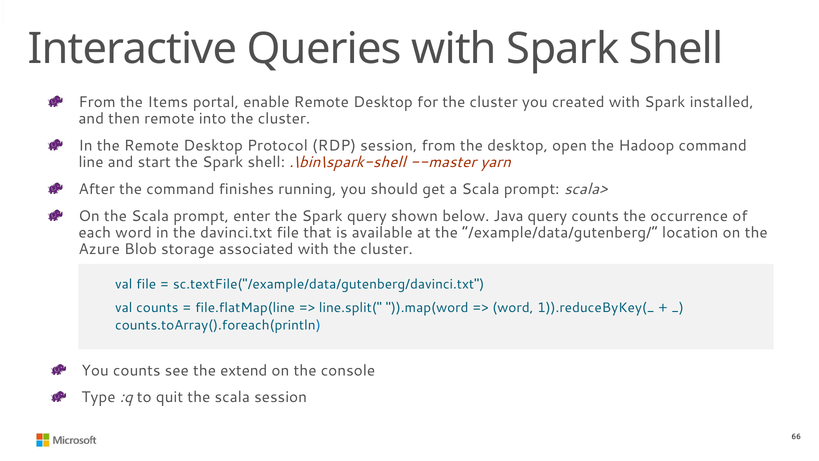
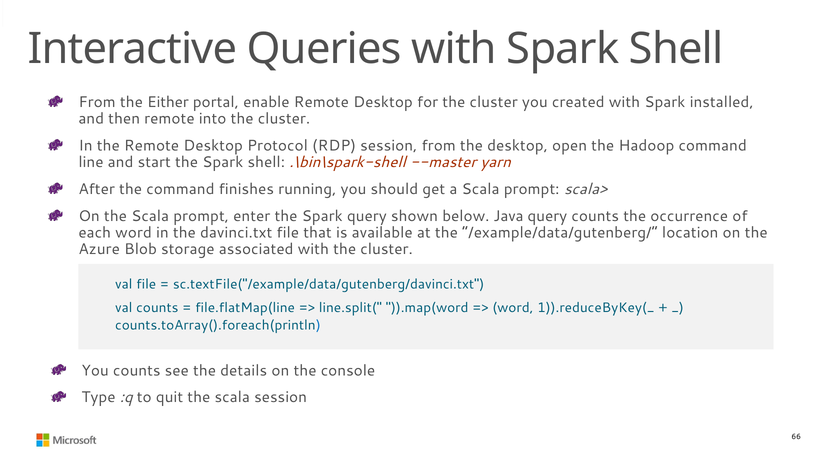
Items: Items -> Either
extend: extend -> details
